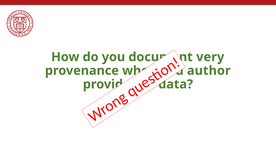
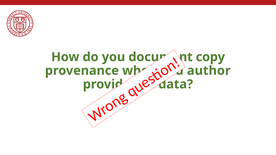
very: very -> copy
